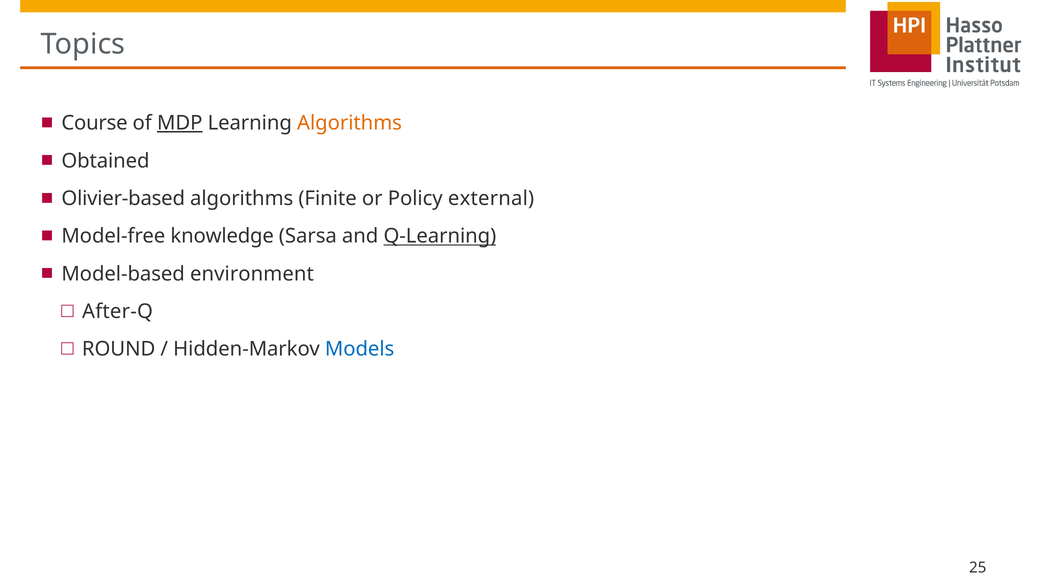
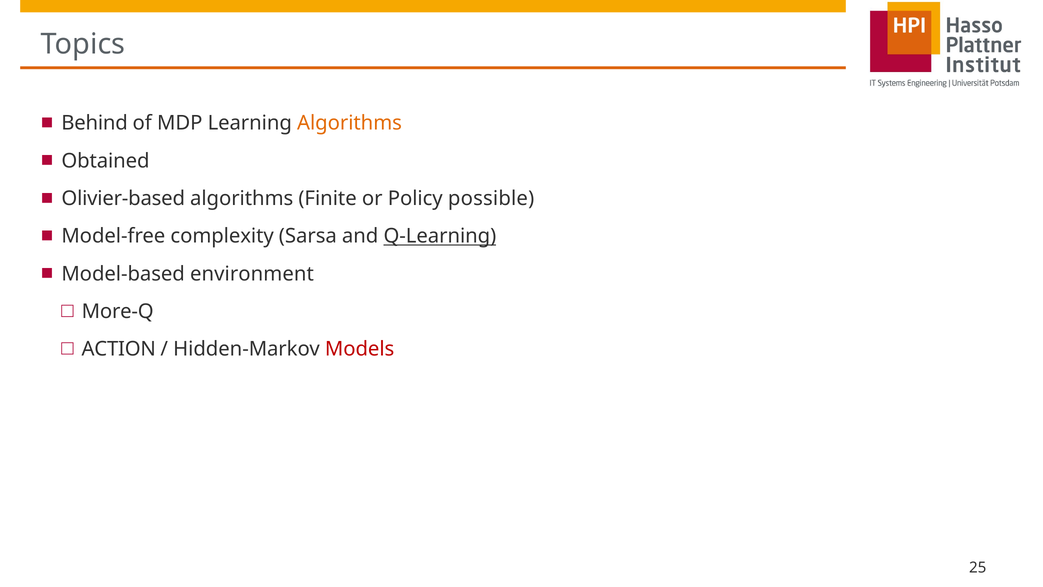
Course: Course -> Behind
MDP underline: present -> none
external: external -> possible
knowledge: knowledge -> complexity
After-Q: After-Q -> More-Q
ROUND: ROUND -> ACTION
Models colour: blue -> red
